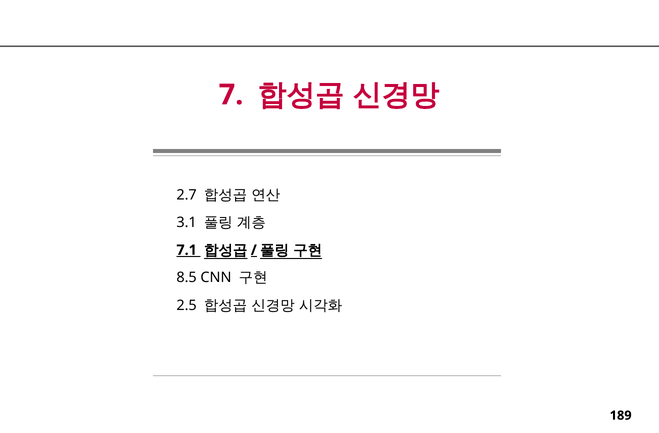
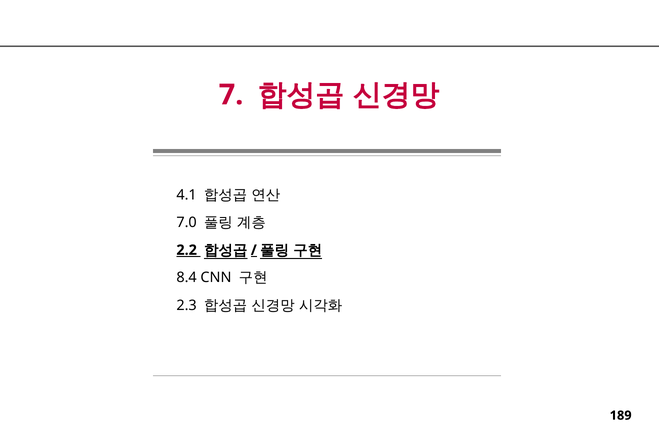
2.7: 2.7 -> 4.1
3.1: 3.1 -> 7.0
7.1: 7.1 -> 2.2
8.5: 8.5 -> 8.4
2.5: 2.5 -> 2.3
